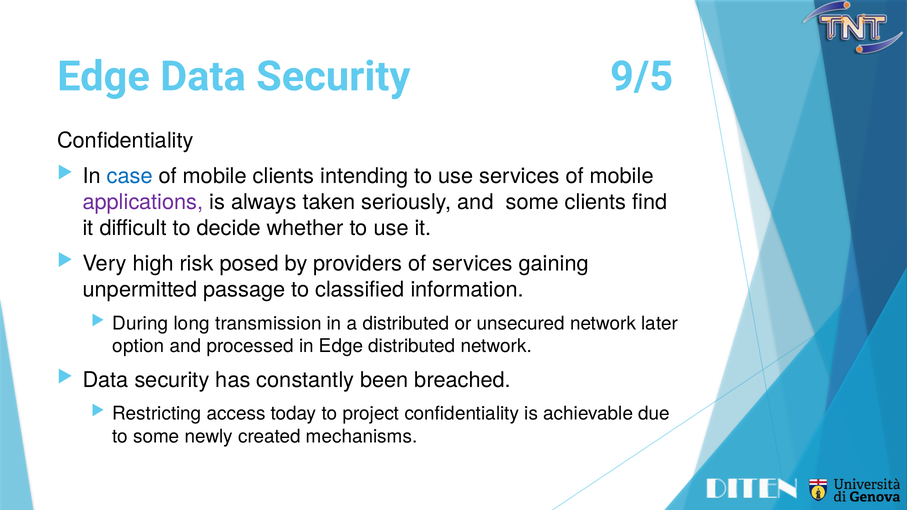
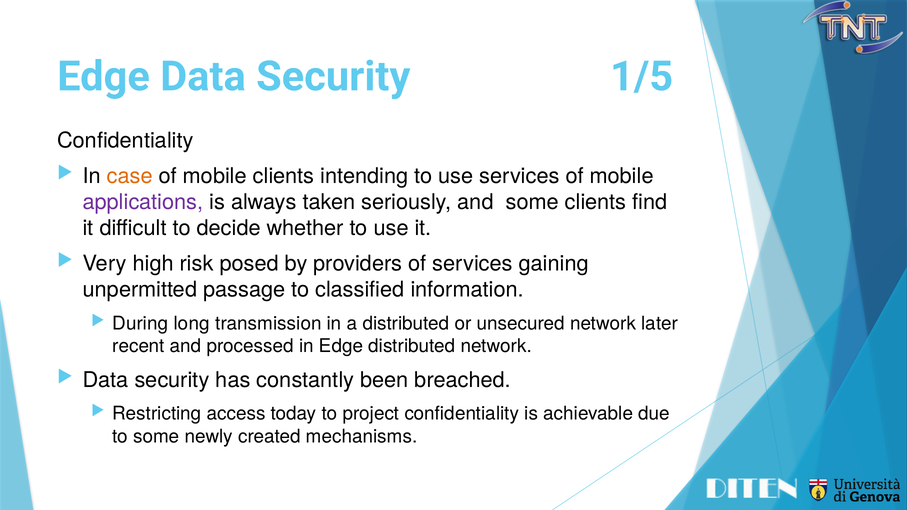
9/5: 9/5 -> 1/5
case colour: blue -> orange
option: option -> recent
